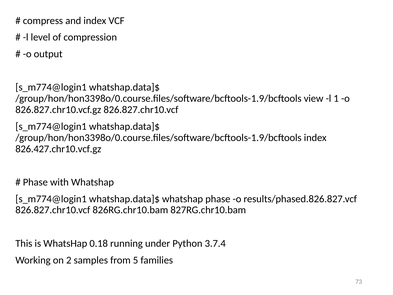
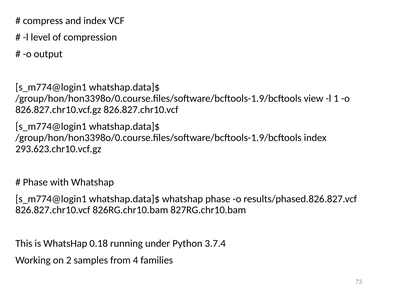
826.427.chr10.vcf.gz: 826.427.chr10.vcf.gz -> 293.623.chr10.vcf.gz
5: 5 -> 4
